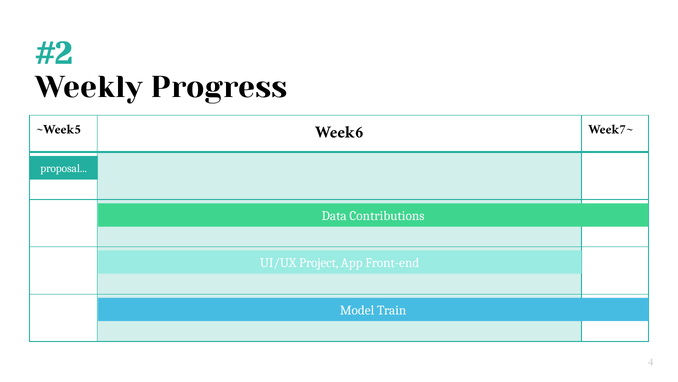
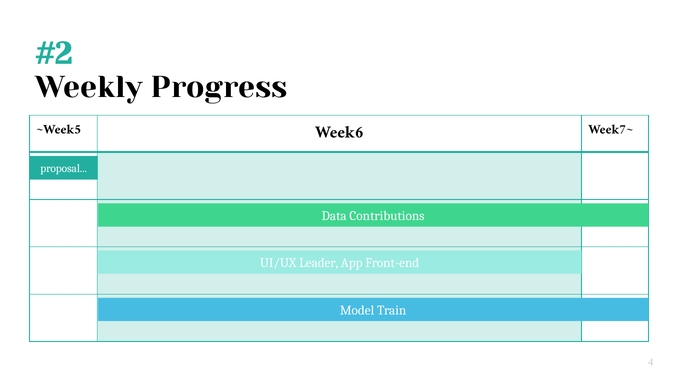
Project: Project -> Leader
